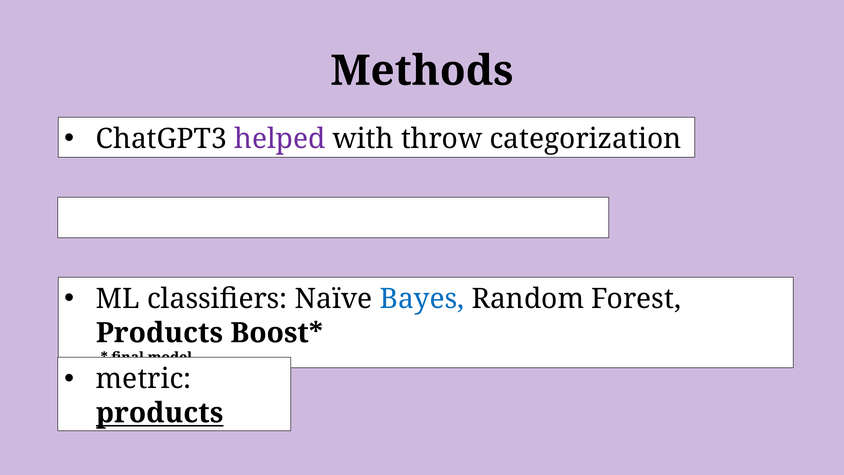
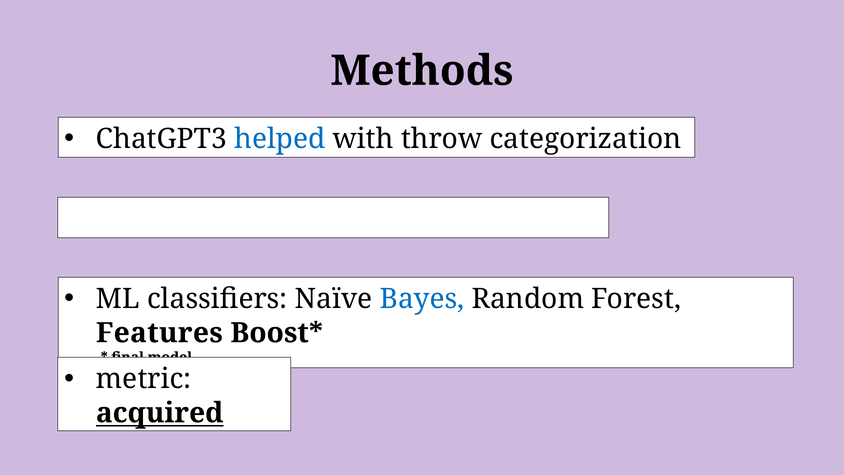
helped colour: purple -> blue
Products at (159, 333): Products -> Features
products at (160, 413): products -> acquired
